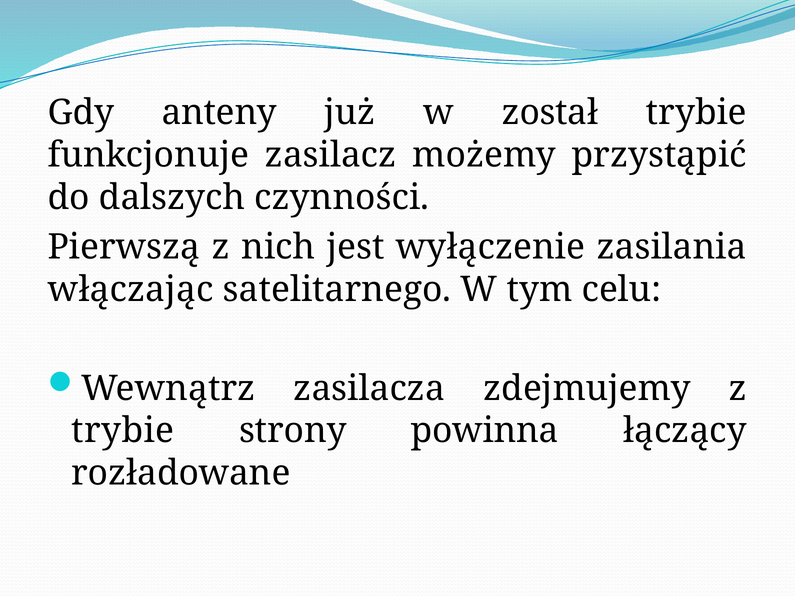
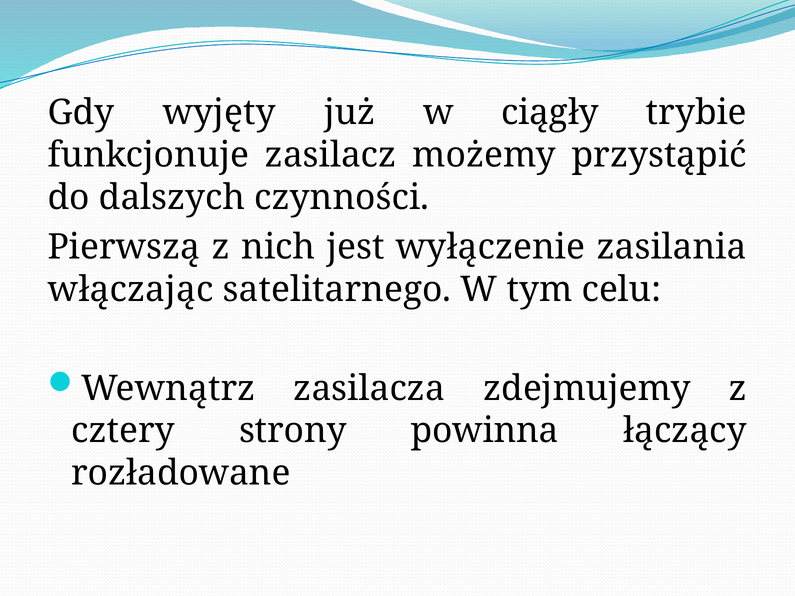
anteny: anteny -> wyjęty
został: został -> ciągły
trybie at (123, 431): trybie -> cztery
